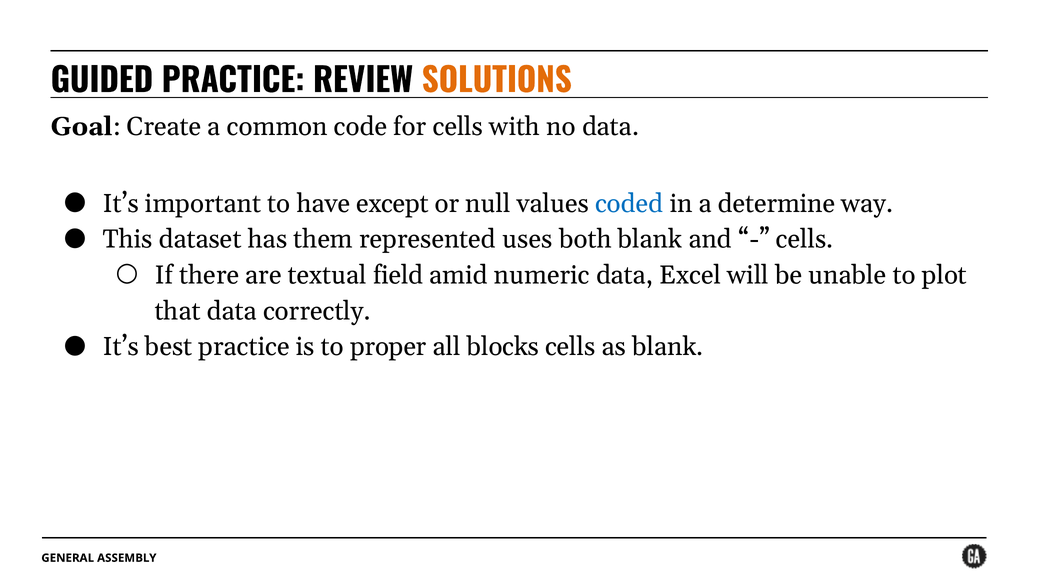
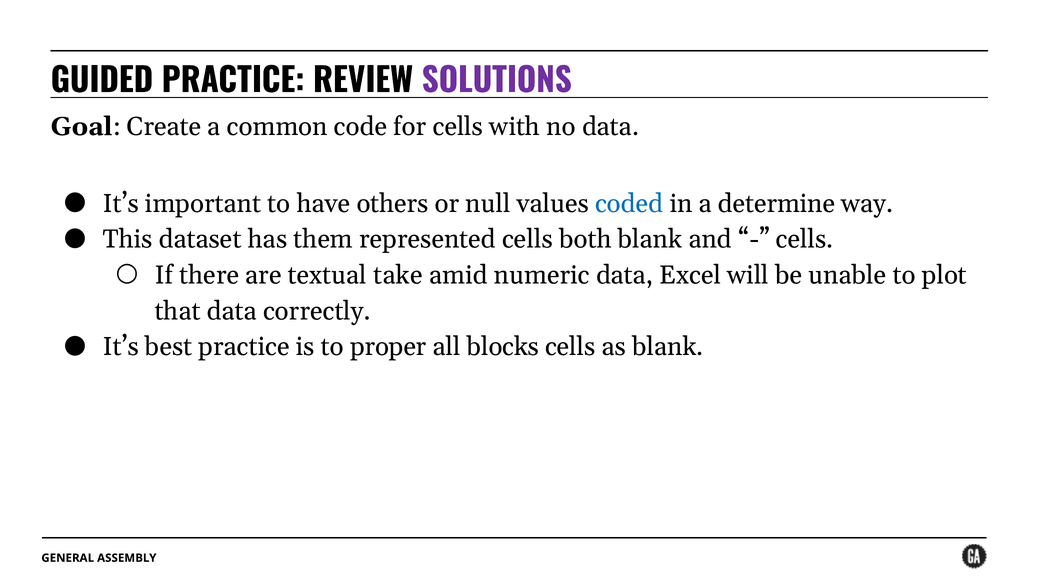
SOLUTIONS colour: orange -> purple
except: except -> others
represented uses: uses -> cells
field: field -> take
